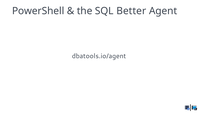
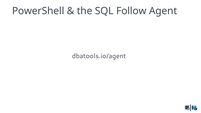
Better: Better -> Follow
